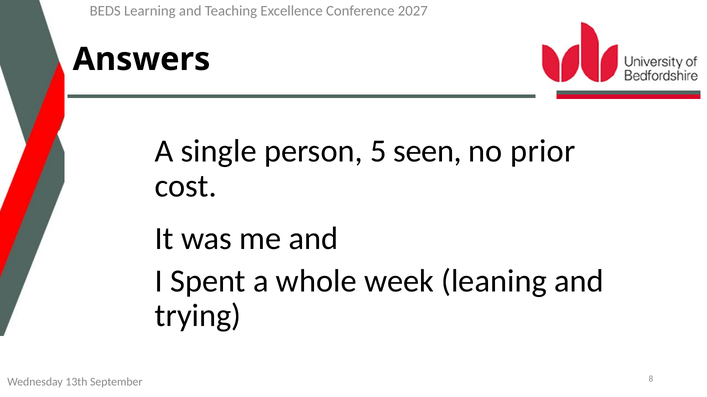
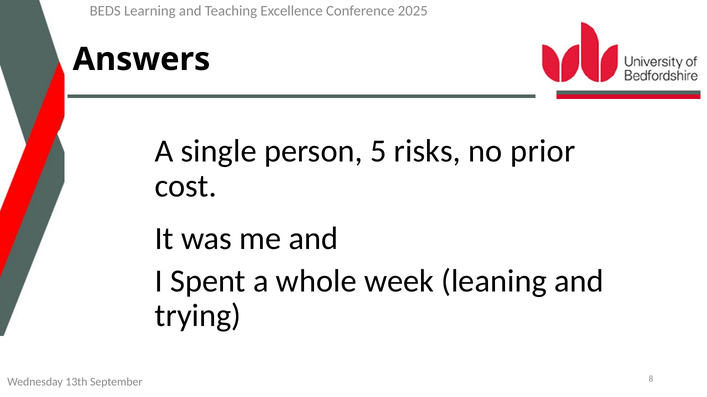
2027: 2027 -> 2025
seen: seen -> risks
